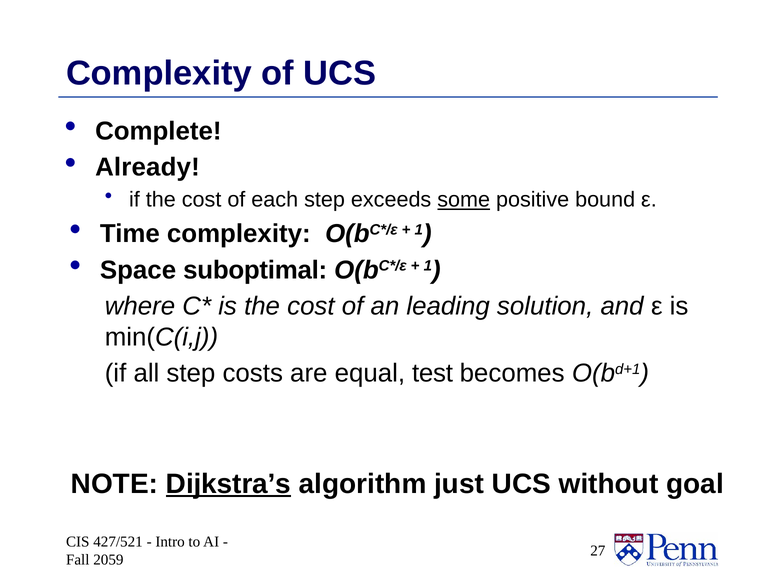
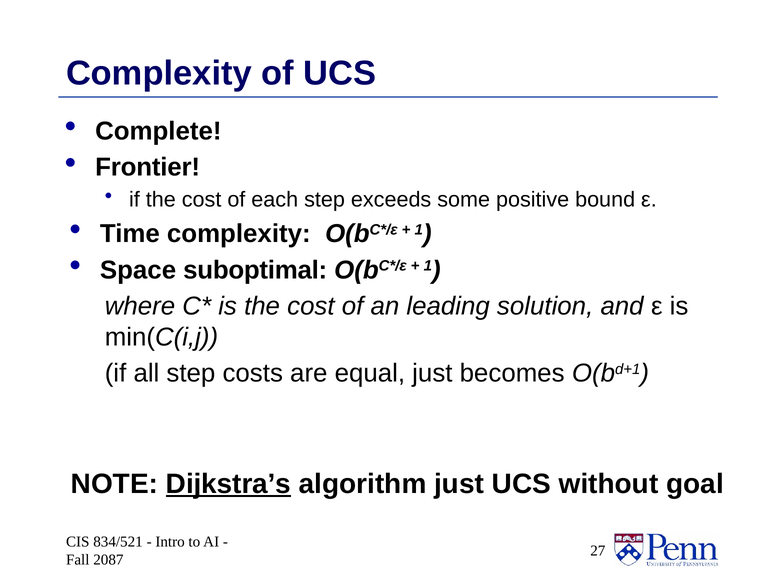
Already: Already -> Frontier
some underline: present -> none
equal test: test -> just
427/521: 427/521 -> 834/521
2059: 2059 -> 2087
